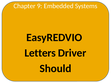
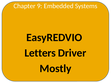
Should: Should -> Mostly
